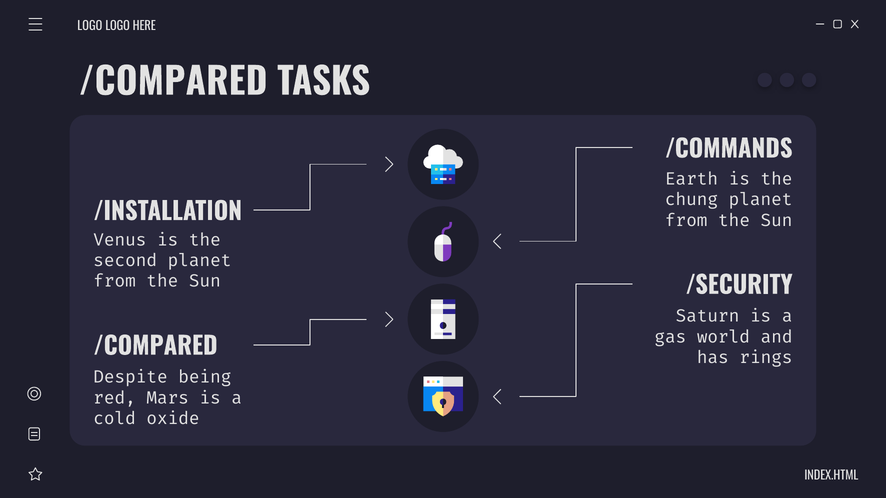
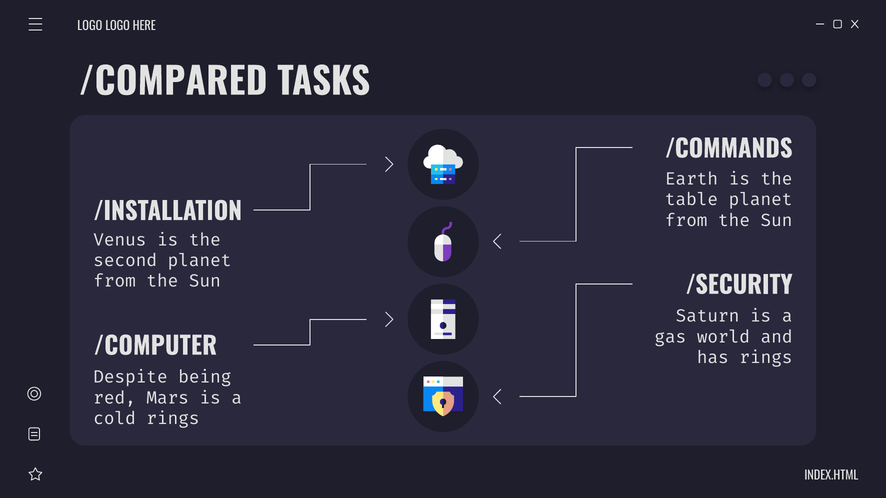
chung: chung -> table
/COMPARED at (155, 347): /COMPARED -> /COMPUTER
cold oxide: oxide -> rings
